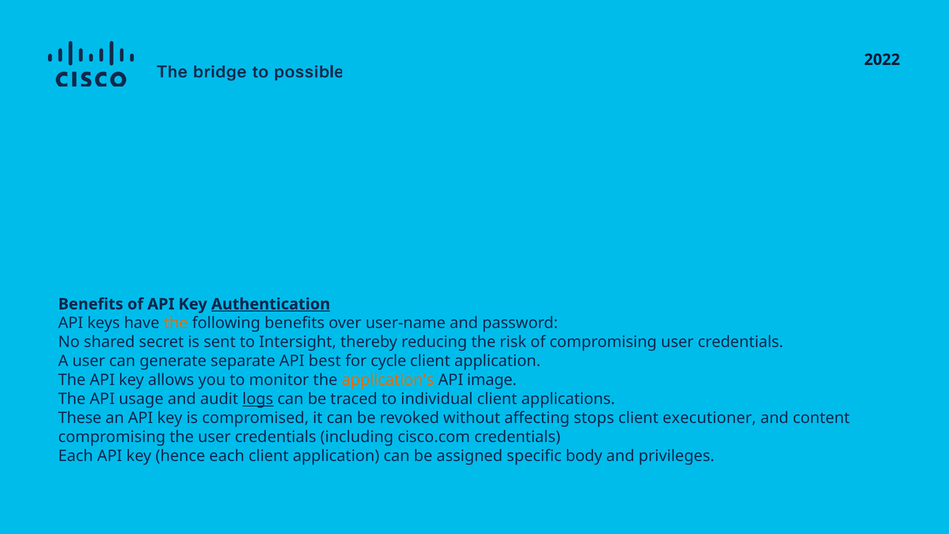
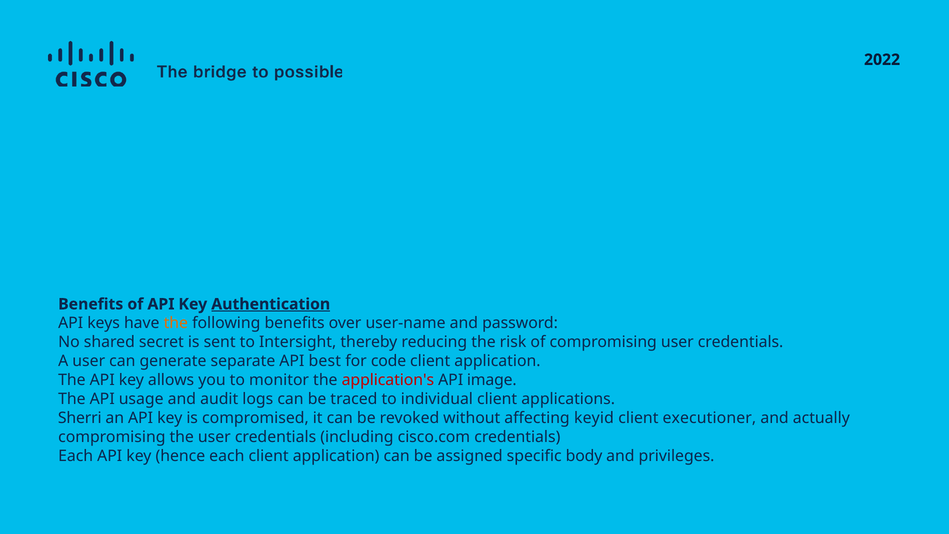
cycle: cycle -> code
application's colour: orange -> red
logs underline: present -> none
These: These -> Sherri
stops: stops -> keyid
content: content -> actually
